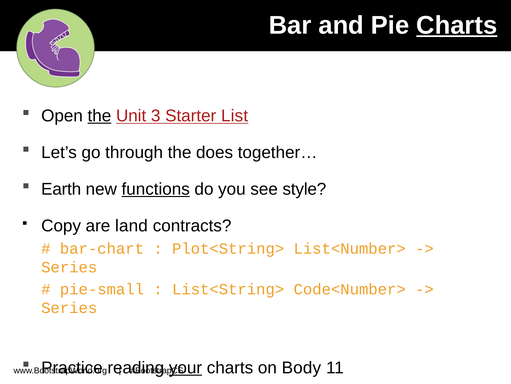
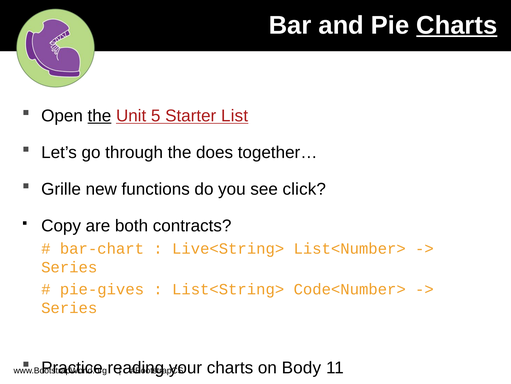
3: 3 -> 5
Earth: Earth -> Grille
functions underline: present -> none
style: style -> click
land: land -> both
Plot<String>: Plot<String> -> Live<String>
pie-small: pie-small -> pie-gives
your underline: present -> none
